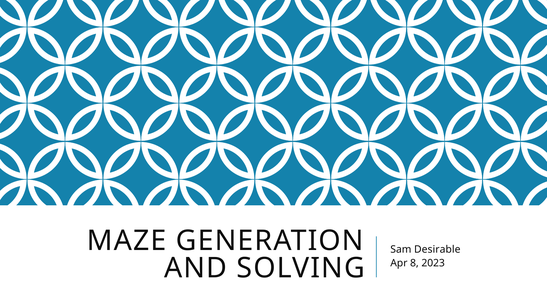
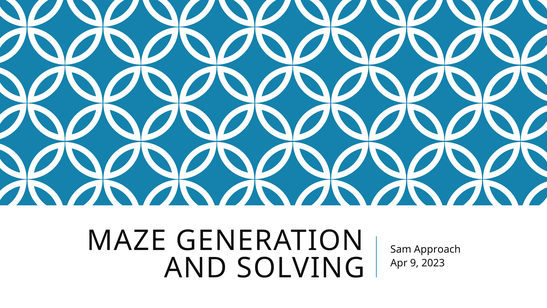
Desirable: Desirable -> Approach
8: 8 -> 9
